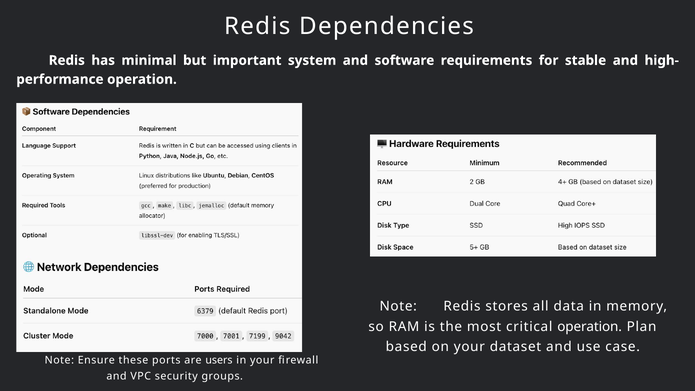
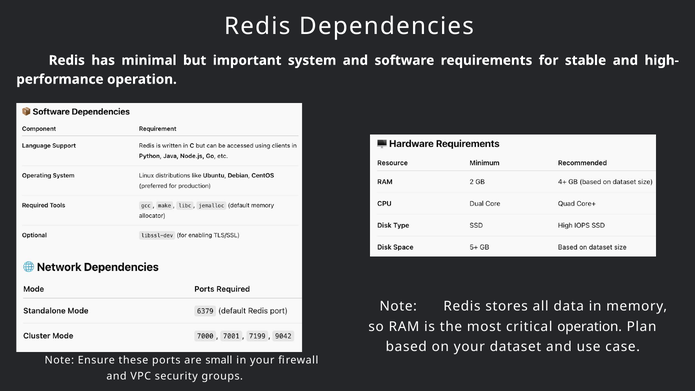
users: users -> small
